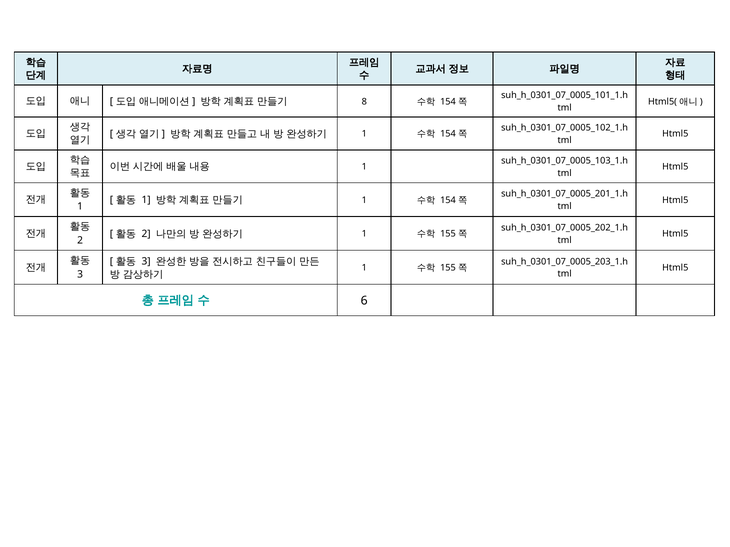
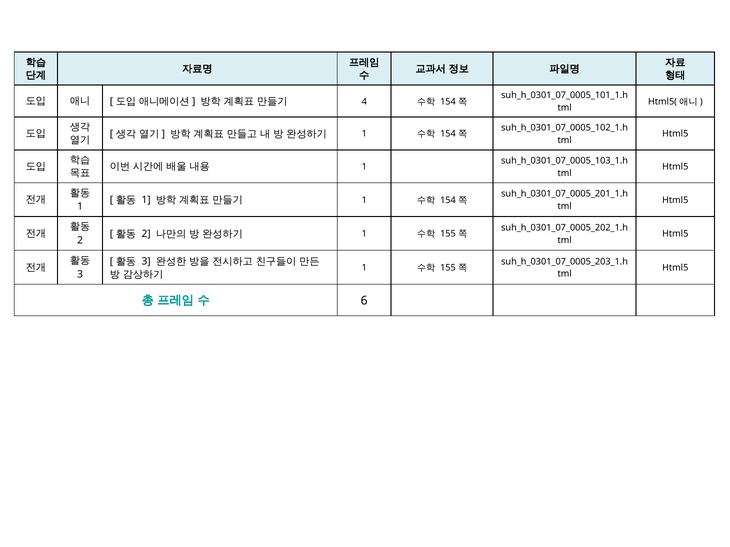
8: 8 -> 4
